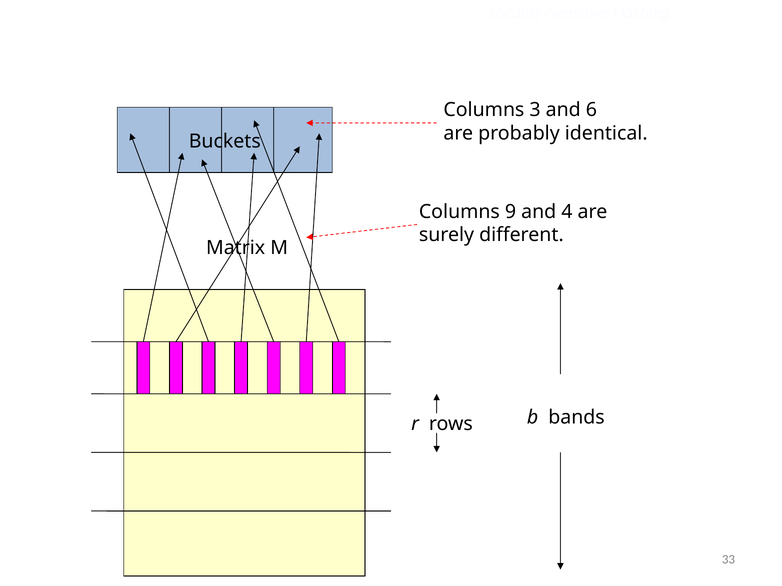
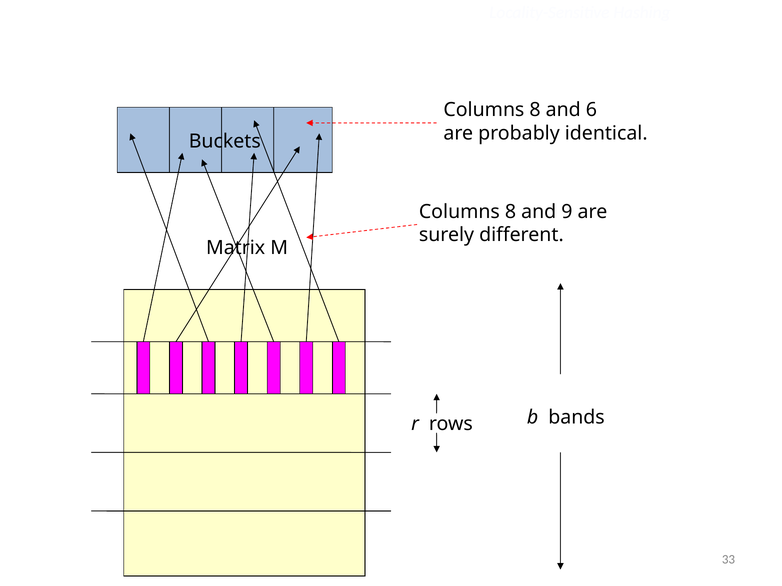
3 at (535, 110): 3 -> 8
9 at (511, 212): 9 -> 8
4: 4 -> 9
